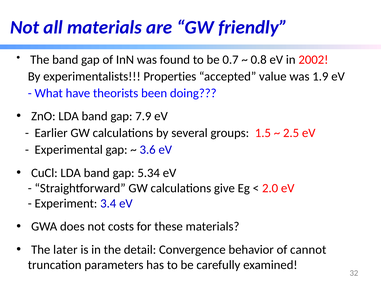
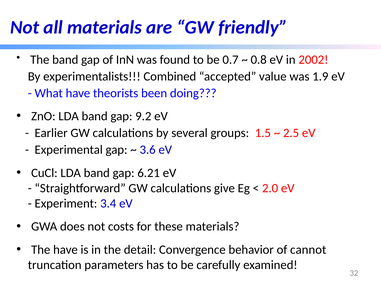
Properties: Properties -> Combined
7.9: 7.9 -> 9.2
5.34: 5.34 -> 6.21
The later: later -> have
